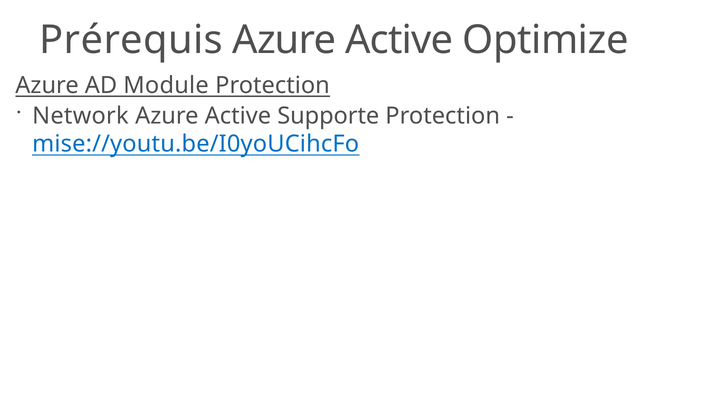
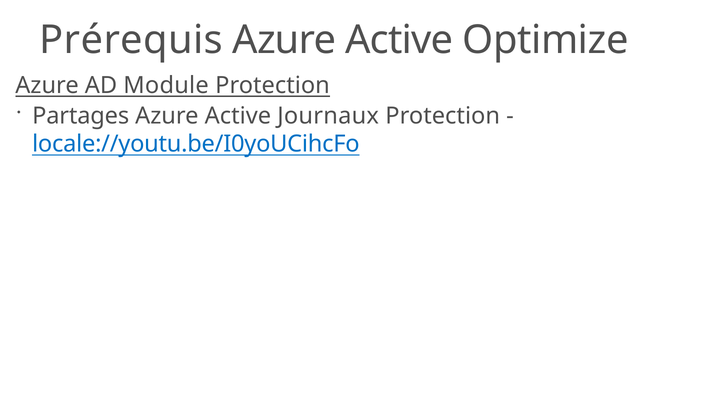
Network: Network -> Partages
Supporte: Supporte -> Journaux
mise://youtu.be/I0yoUCihcFo: mise://youtu.be/I0yoUCihcFo -> locale://youtu.be/I0yoUCihcFo
